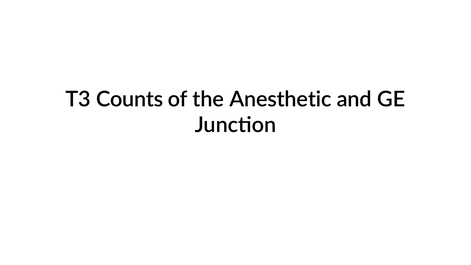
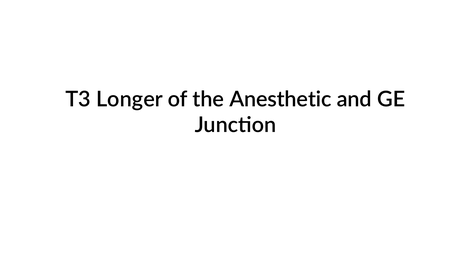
Counts: Counts -> Longer
